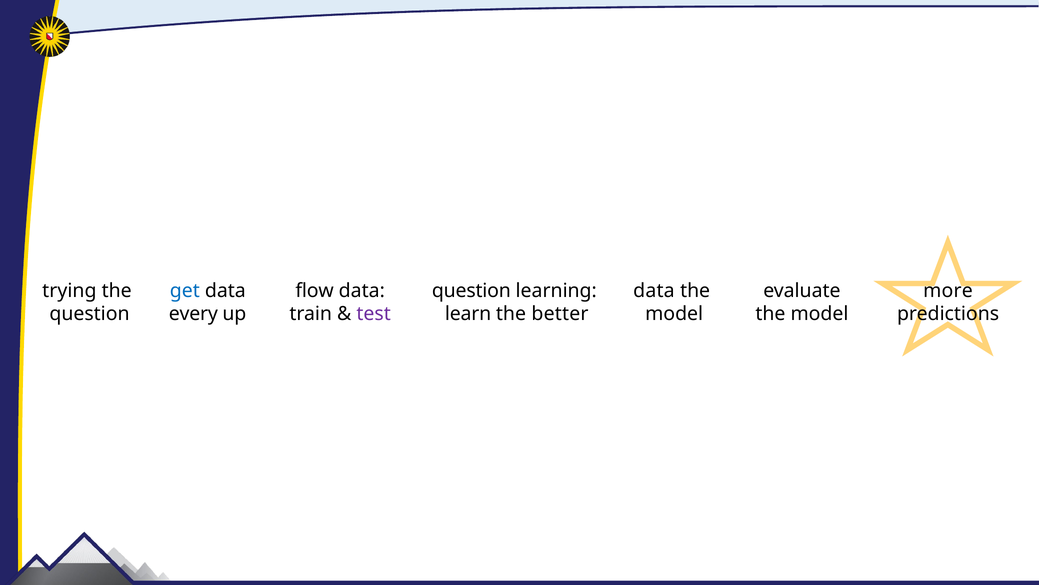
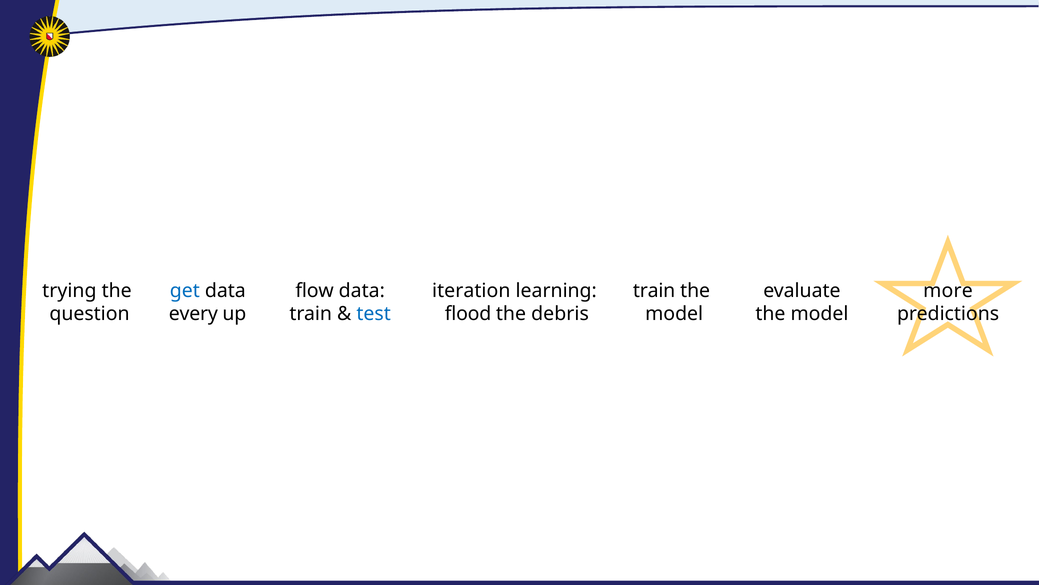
question at (471, 290): question -> iteration
data at (654, 290): data -> train
test colour: purple -> blue
learn: learn -> flood
better: better -> debris
